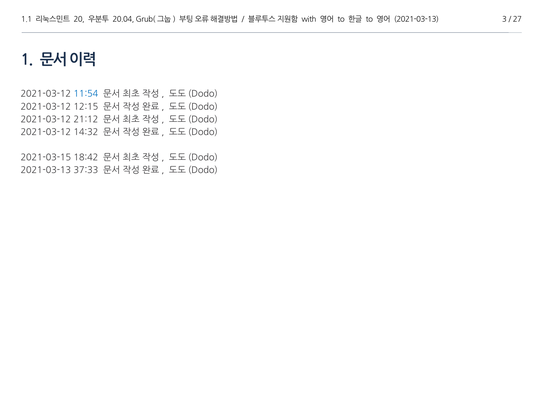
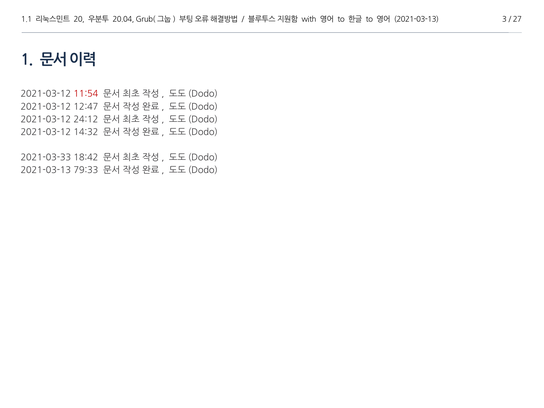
11:54 colour: blue -> red
12:15: 12:15 -> 12:47
21:12: 21:12 -> 24:12
2021-03-15: 2021-03-15 -> 2021-03-33
37:33: 37:33 -> 79:33
